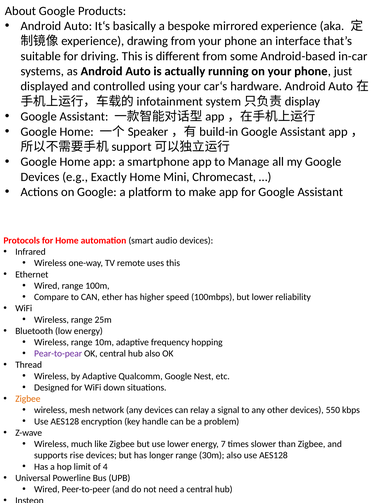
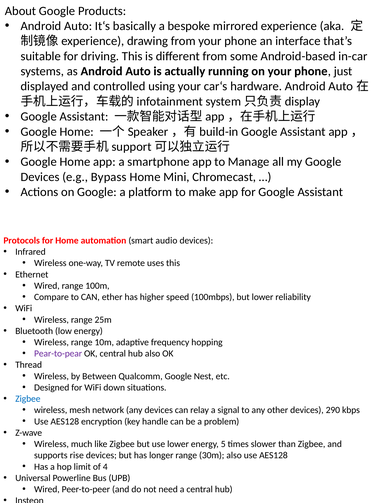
Exactly: Exactly -> Bypass
by Adaptive: Adaptive -> Between
Zigbee at (28, 399) colour: orange -> blue
550: 550 -> 290
7: 7 -> 5
